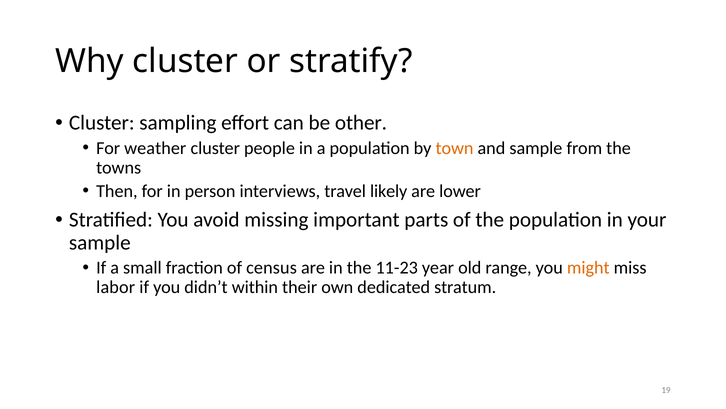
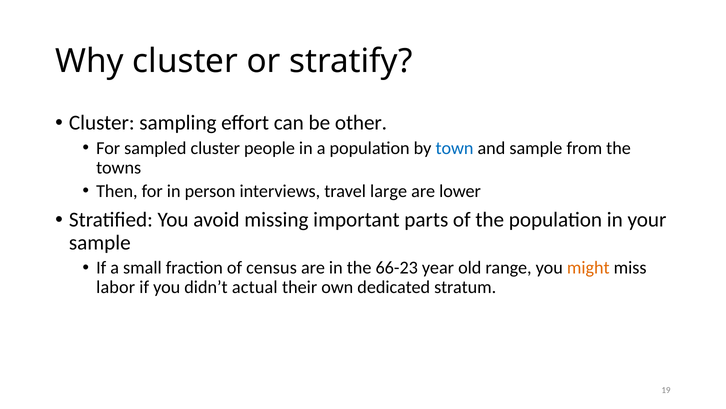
weather: weather -> sampled
town colour: orange -> blue
likely: likely -> large
11-23: 11-23 -> 66-23
within: within -> actual
